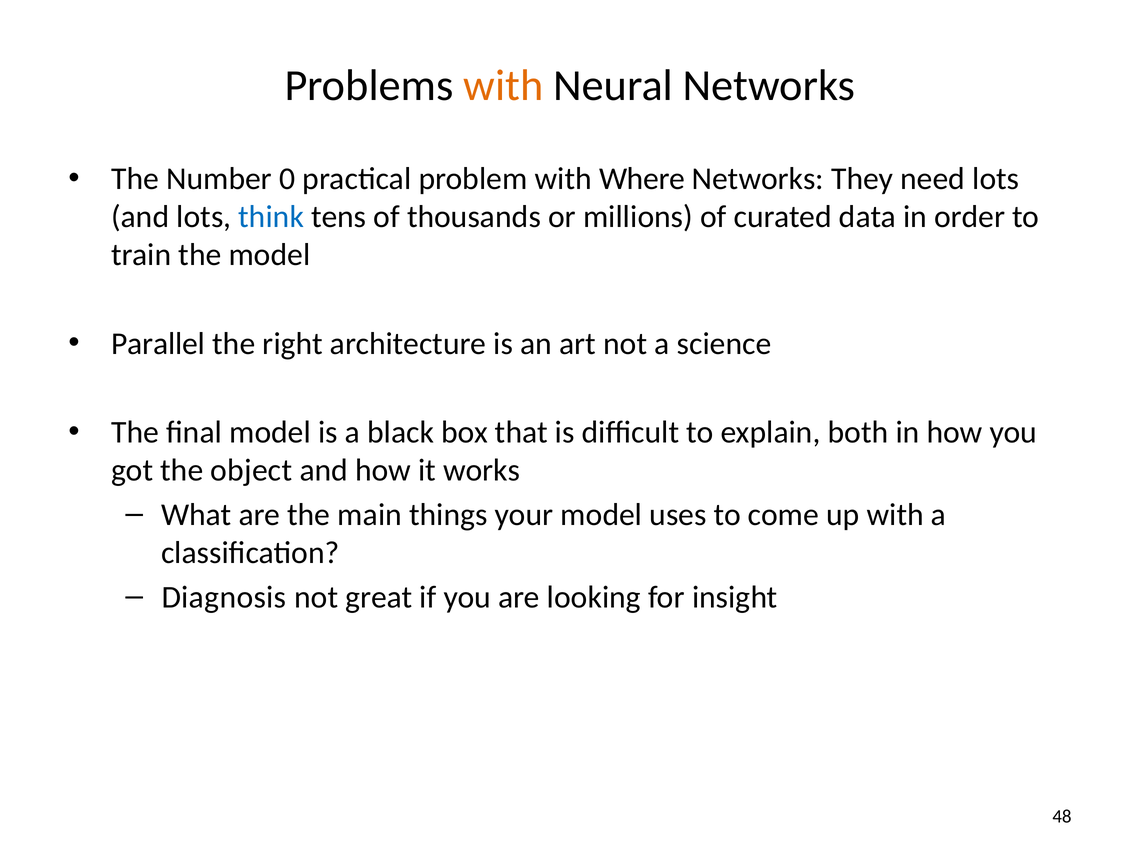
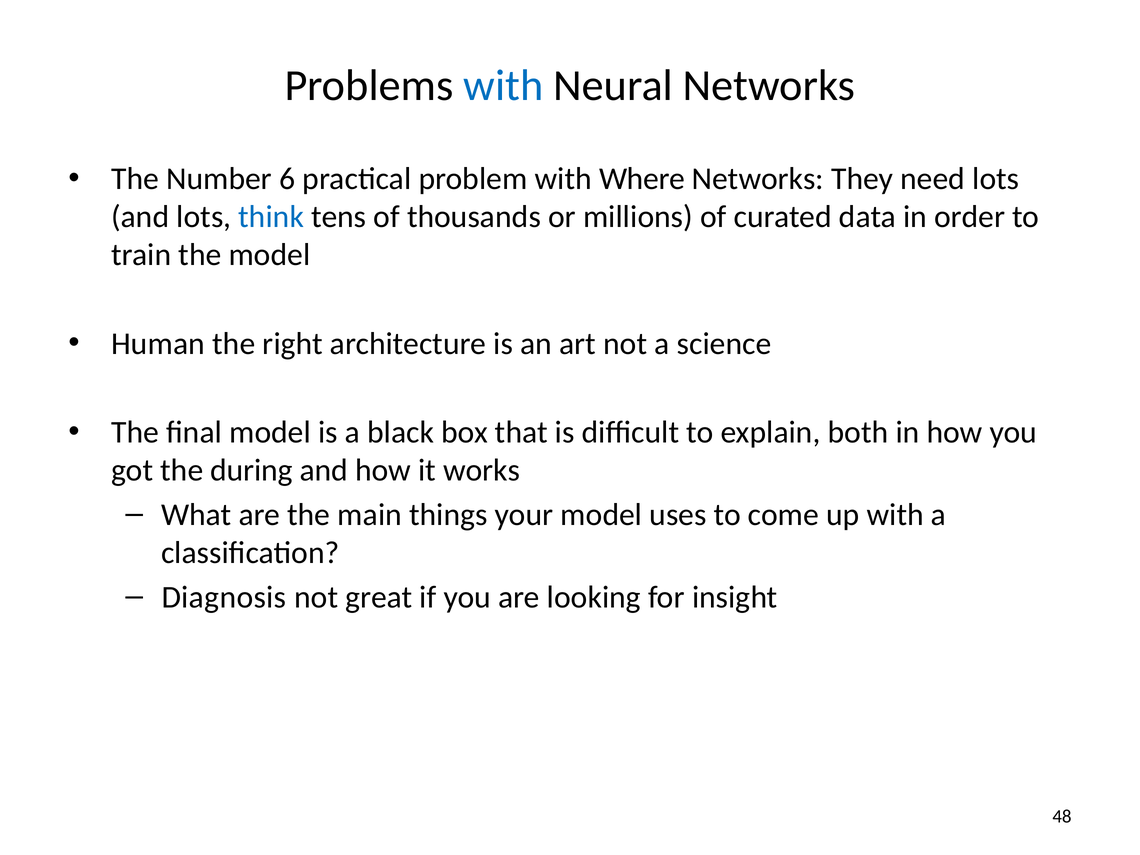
with at (503, 86) colour: orange -> blue
0: 0 -> 6
Parallel: Parallel -> Human
object: object -> during
